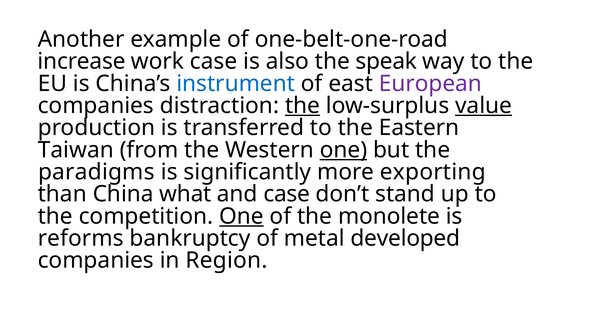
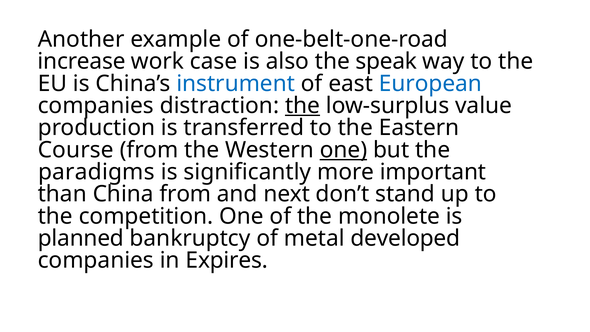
European colour: purple -> blue
value underline: present -> none
Taiwan: Taiwan -> Course
exporting: exporting -> important
China what: what -> from
and case: case -> next
One at (242, 216) underline: present -> none
reforms: reforms -> planned
Region: Region -> Expires
